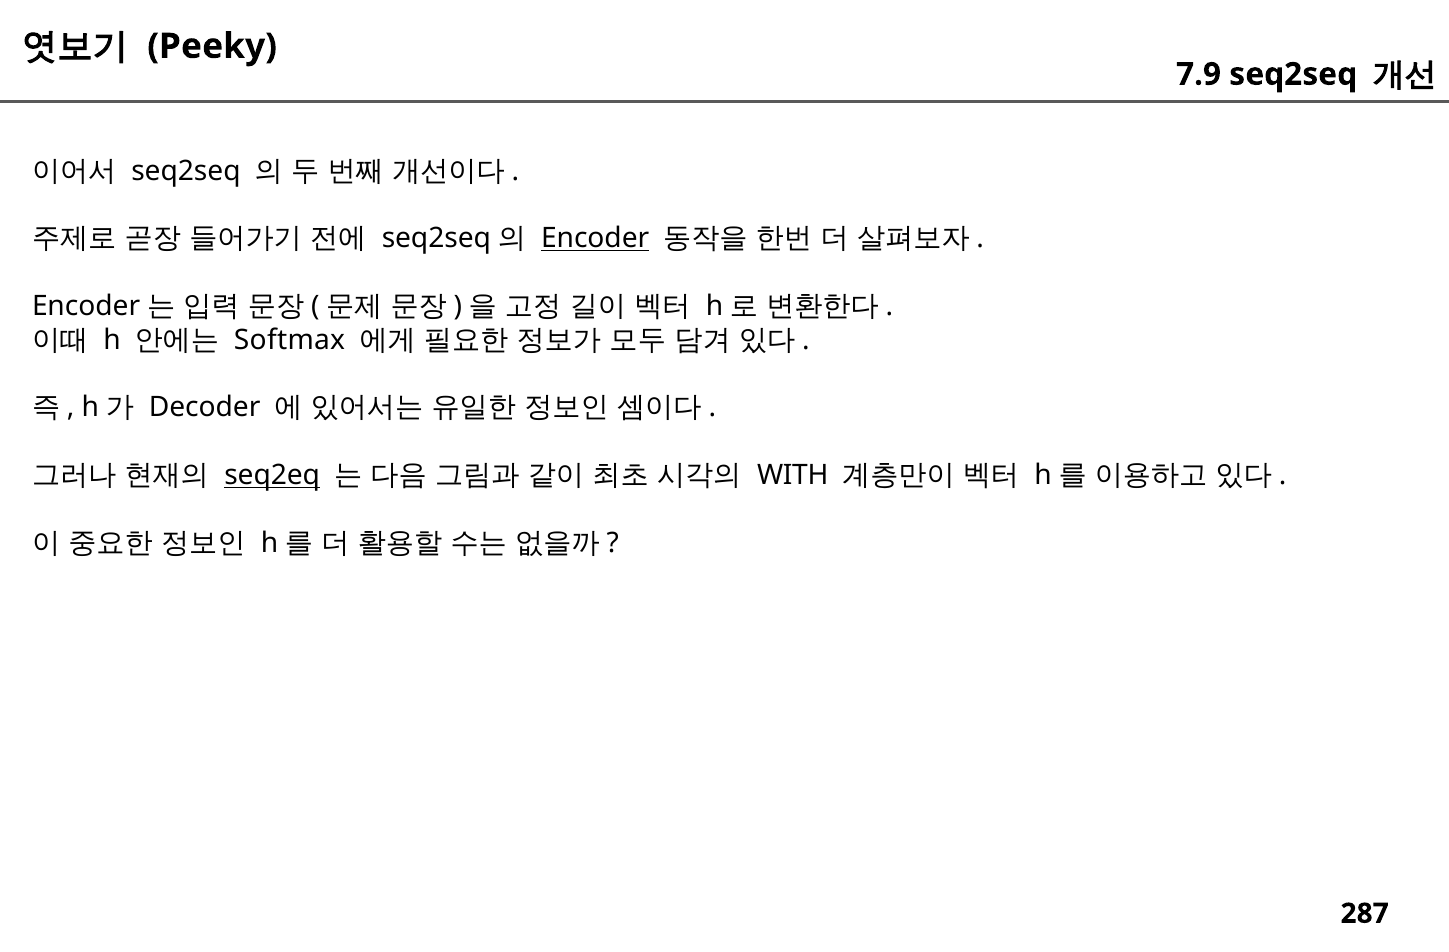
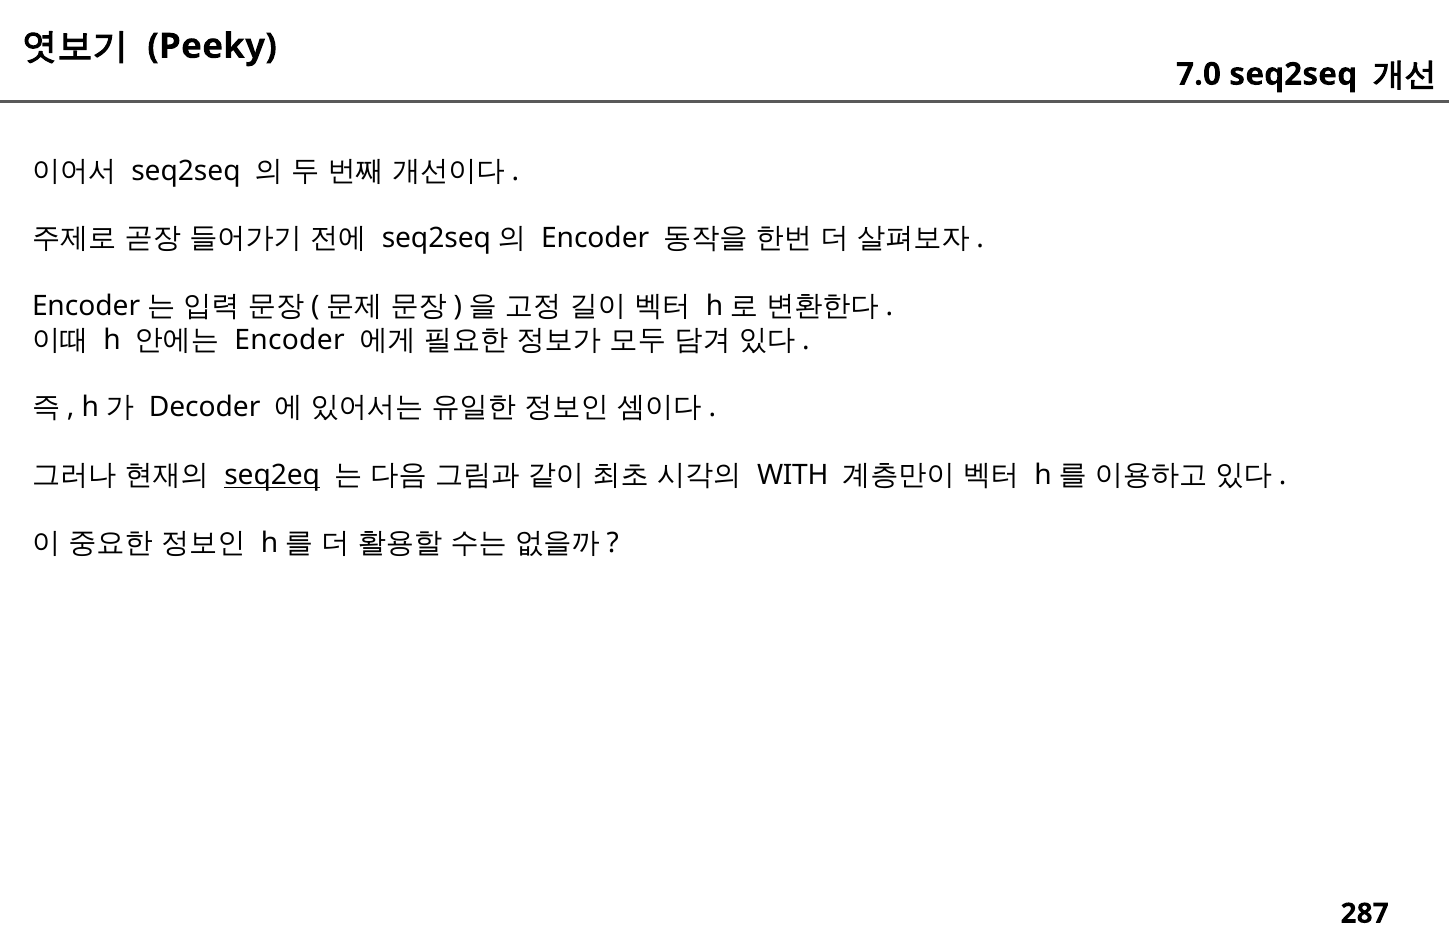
7.9: 7.9 -> 7.0
Encoder at (595, 238) underline: present -> none
Softmax at (290, 340): Softmax -> Encoder
